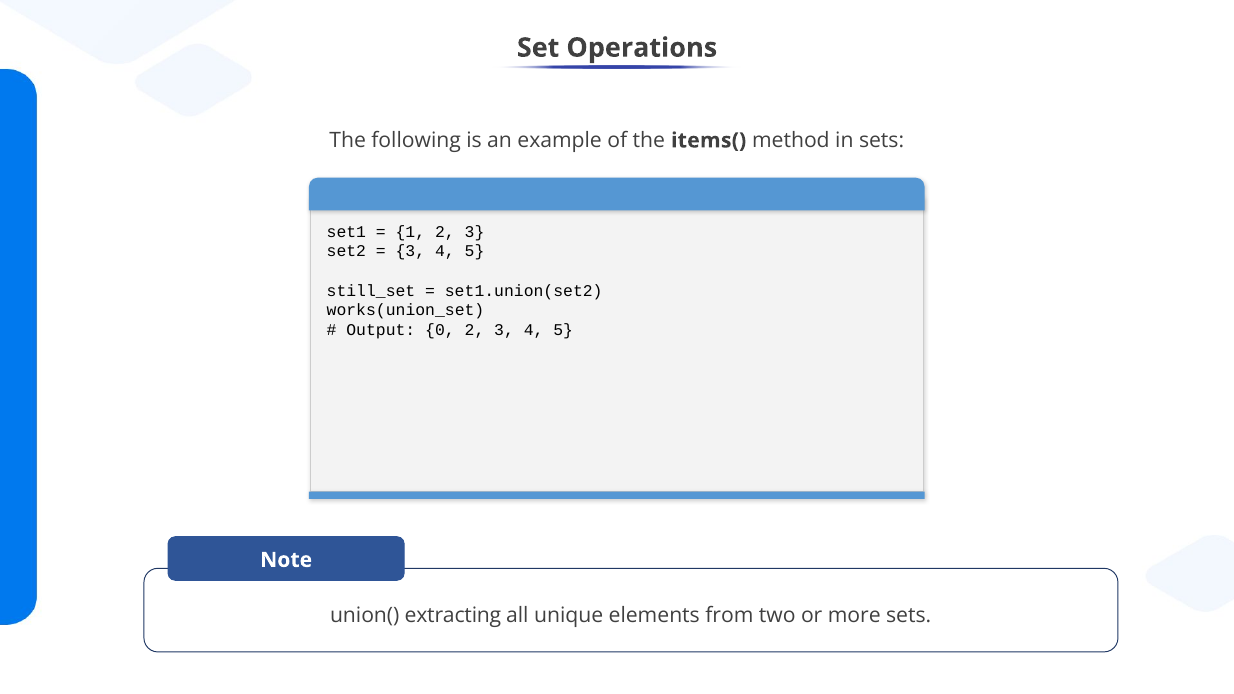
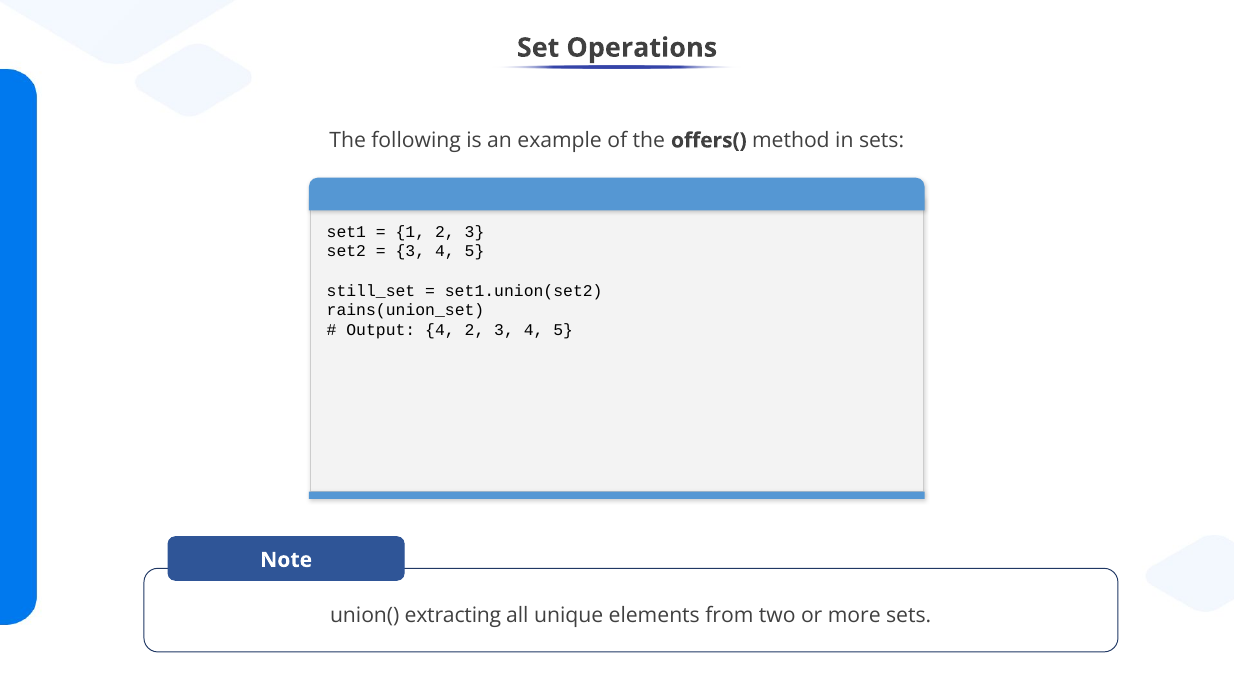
items(: items( -> offers(
works(union_set: works(union_set -> rains(union_set
Output 0: 0 -> 4
